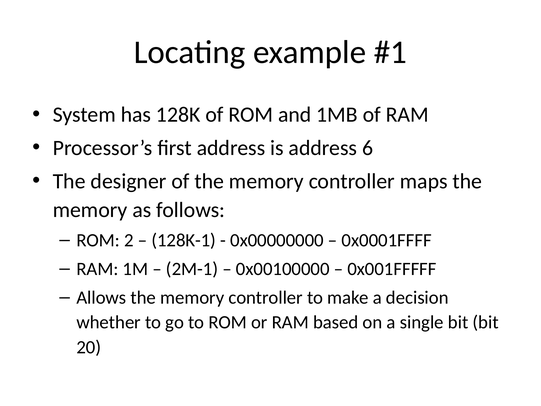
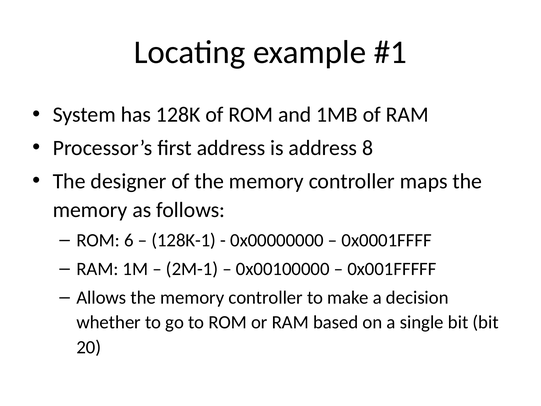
6: 6 -> 8
2: 2 -> 6
